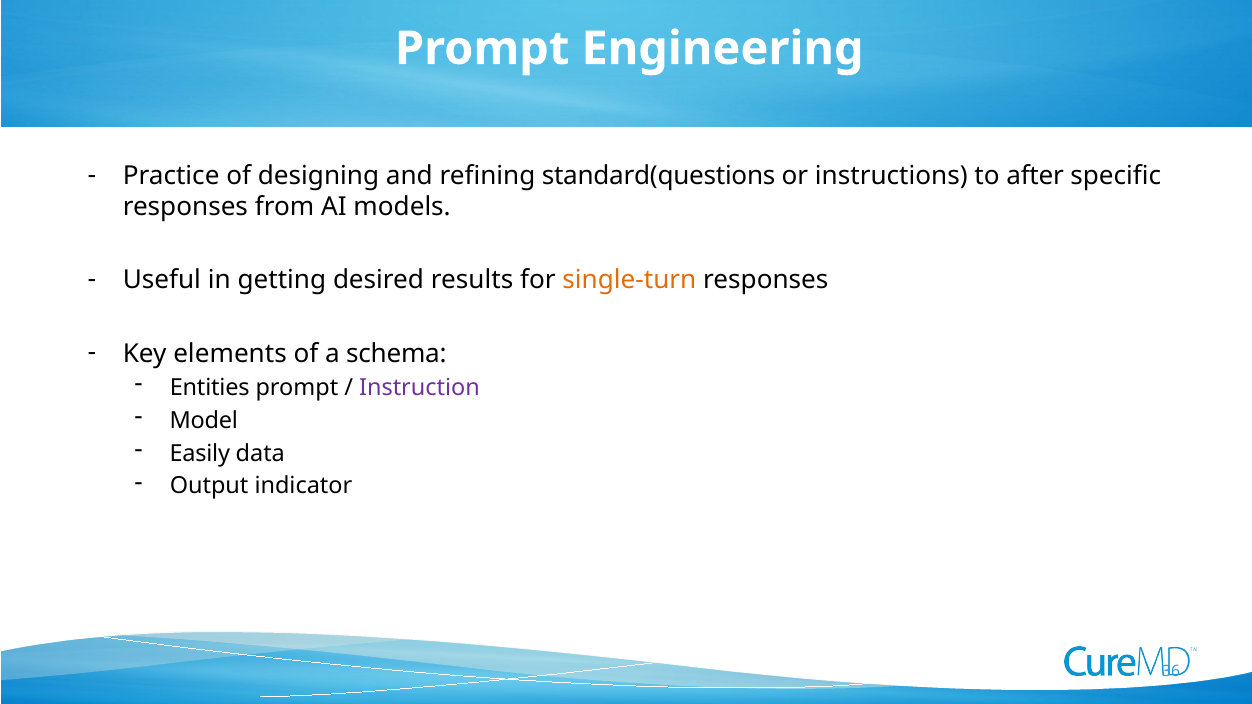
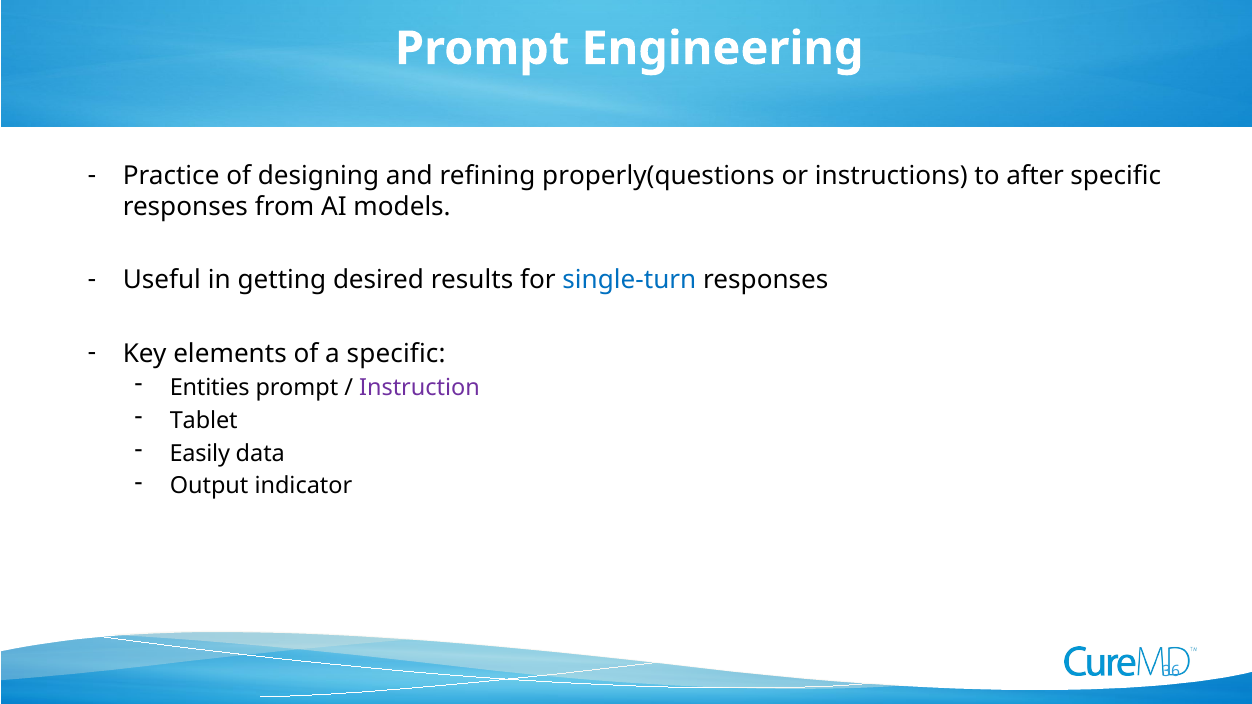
standard(questions: standard(questions -> properly(questions
single-turn colour: orange -> blue
a schema: schema -> specific
Model: Model -> Tablet
